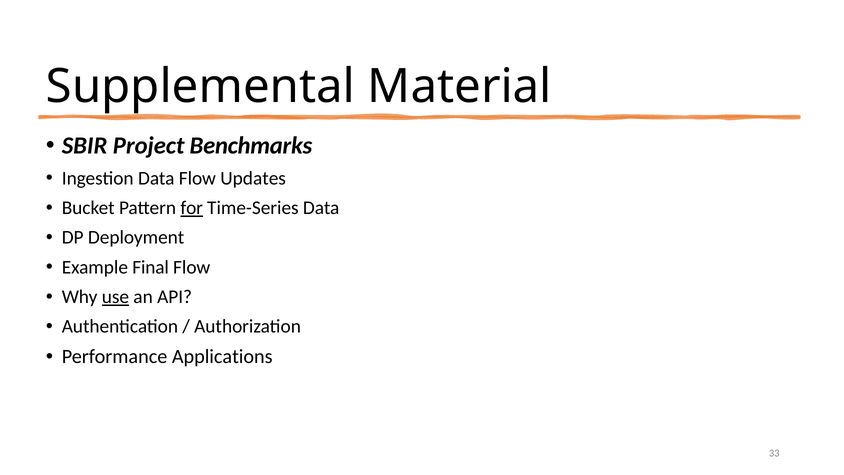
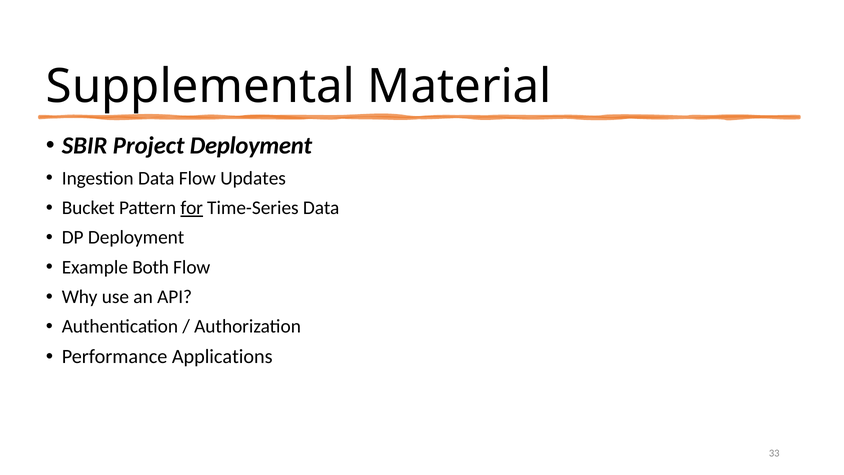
Project Benchmarks: Benchmarks -> Deployment
Final: Final -> Both
use underline: present -> none
